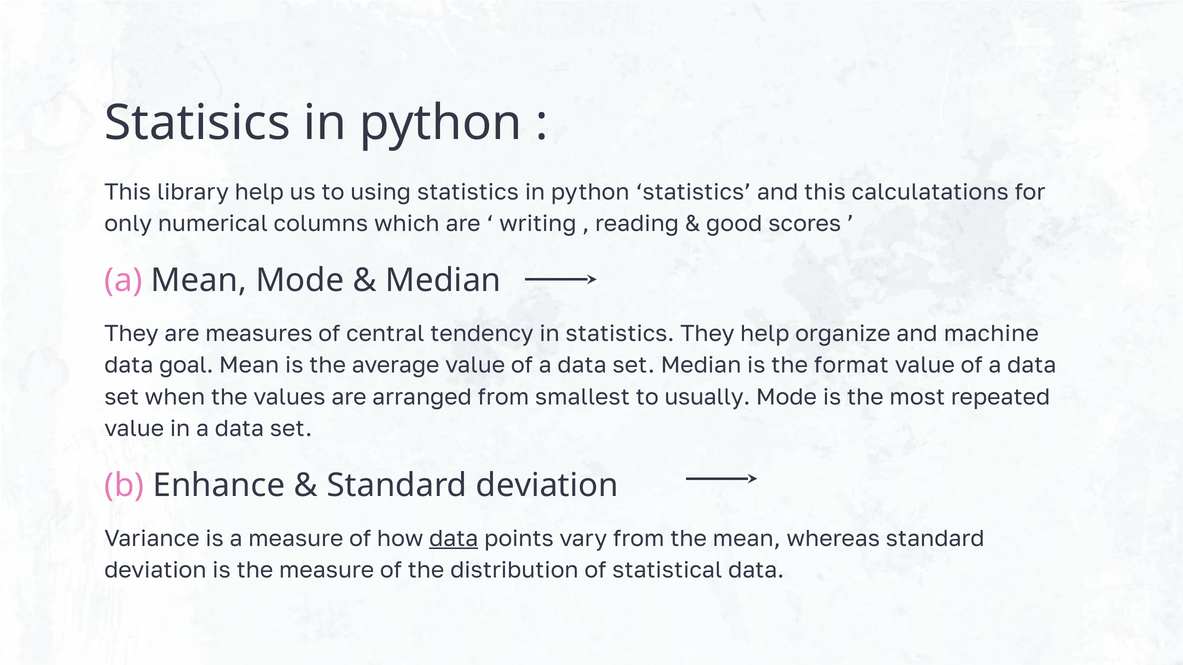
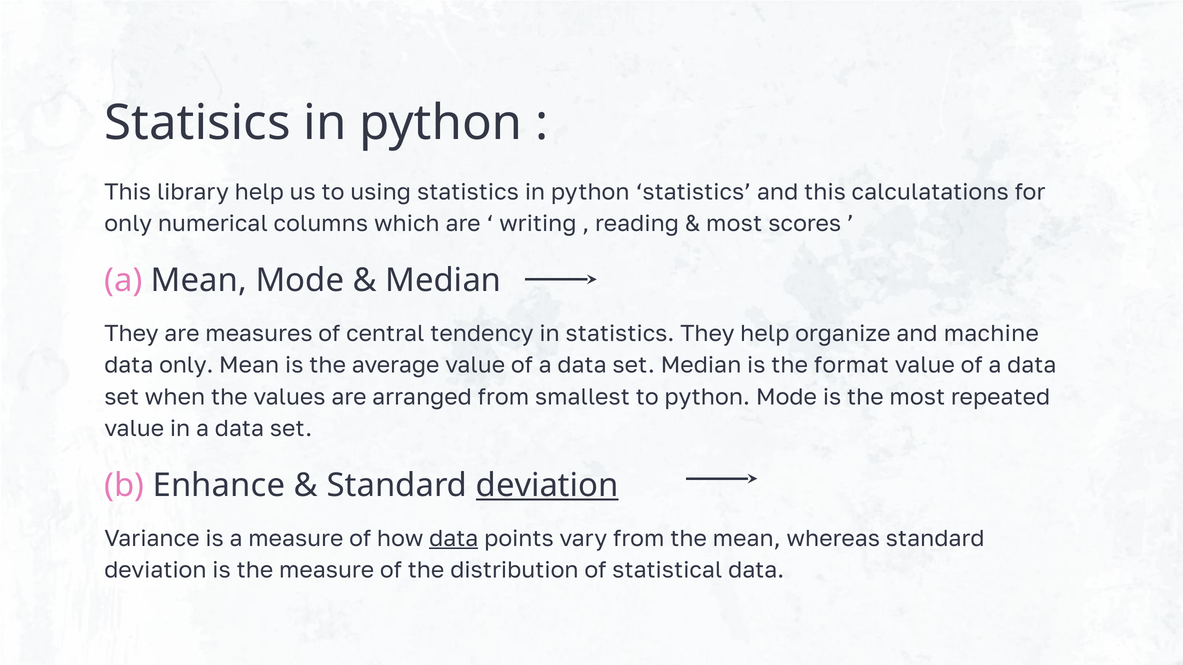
good at (734, 224): good -> most
data goal: goal -> only
to usually: usually -> python
deviation at (547, 485) underline: none -> present
